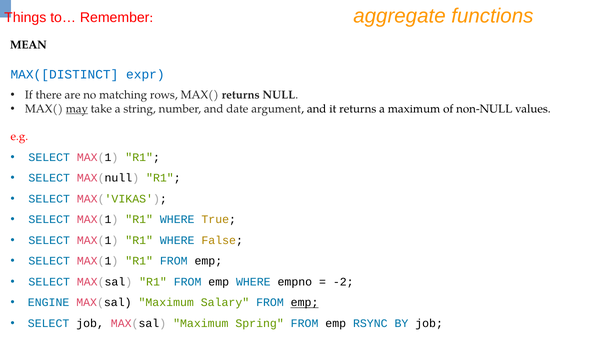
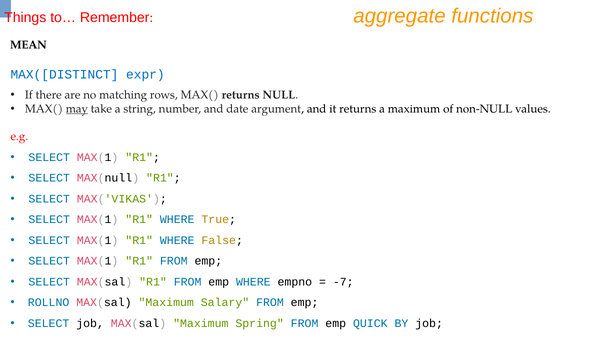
-2: -2 -> -7
ENGINE: ENGINE -> ROLLNO
emp at (305, 303) underline: present -> none
RSYNC: RSYNC -> QUICK
